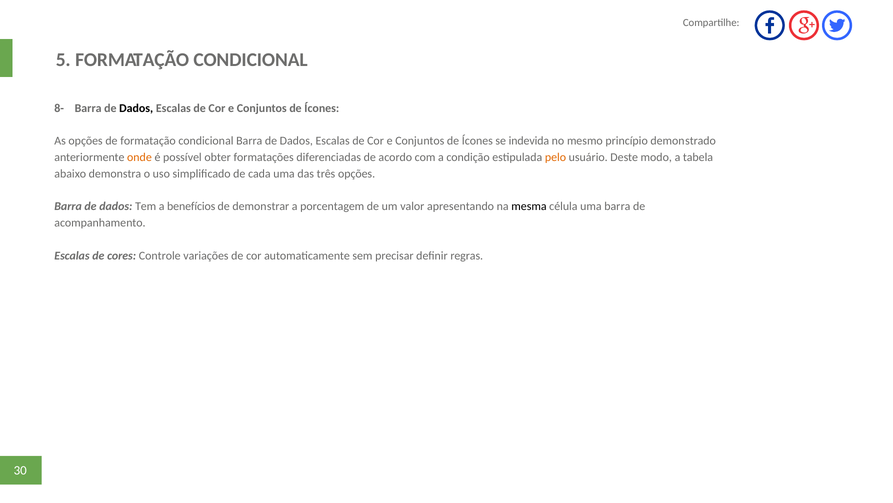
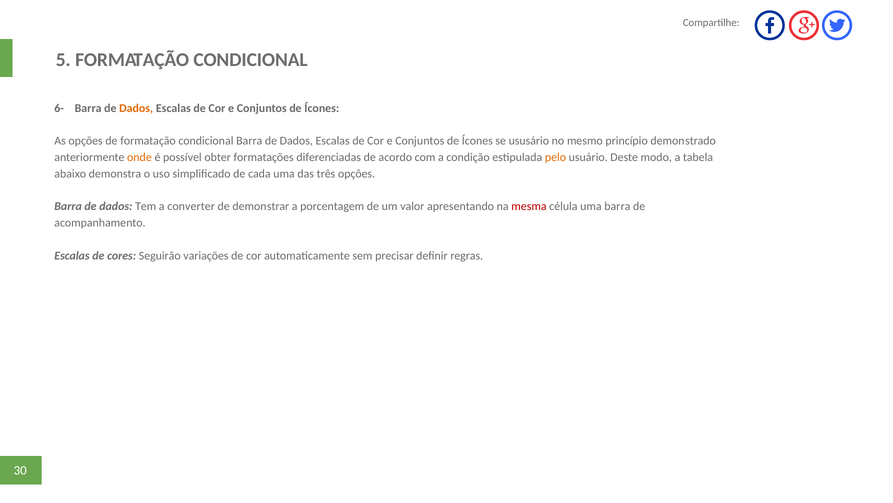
8-: 8- -> 6-
Dados at (136, 109) colour: black -> orange
indevida: indevida -> ususário
benefícios: benefícios -> converter
mesma colour: black -> red
Controle: Controle -> Seguirão
